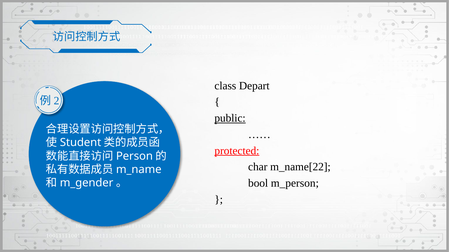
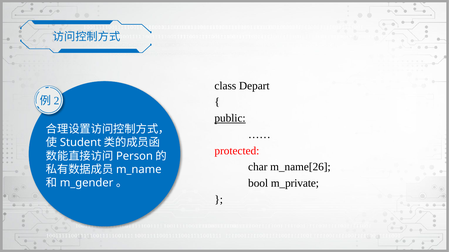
protected underline: present -> none
m_name[22: m_name[22 -> m_name[26
m_person: m_person -> m_private
